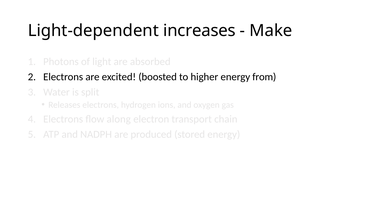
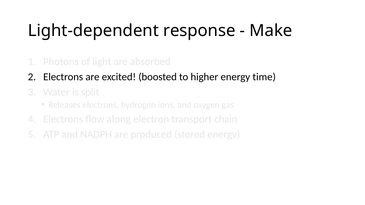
increases: increases -> response
from: from -> time
